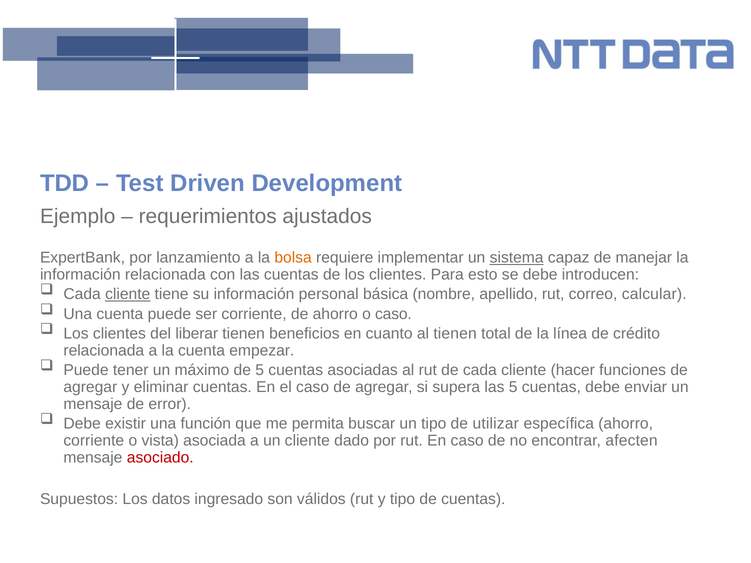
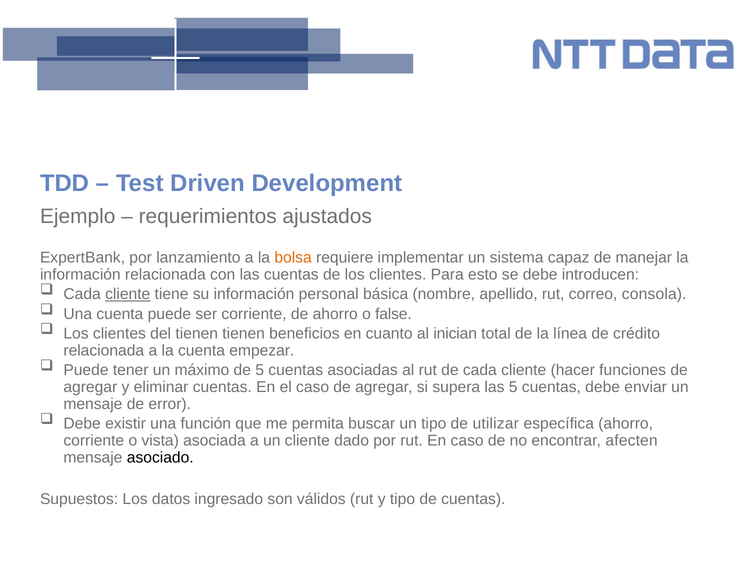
sistema underline: present -> none
calcular: calcular -> consola
o caso: caso -> false
del liberar: liberar -> tienen
al tienen: tienen -> inician
asociado colour: red -> black
